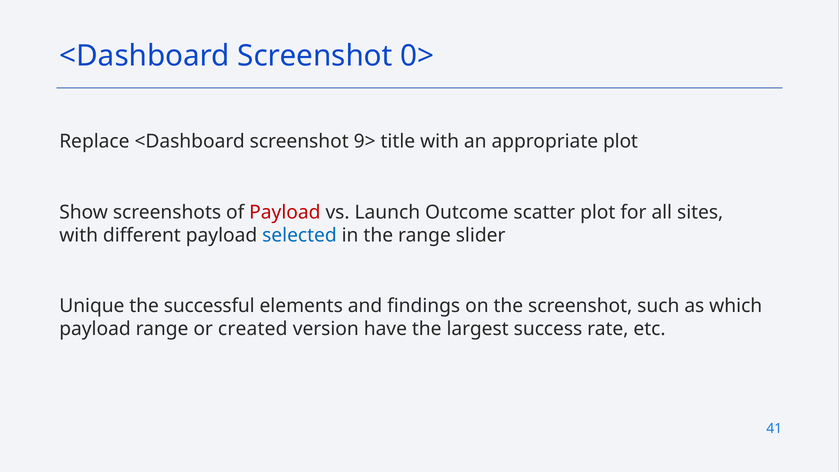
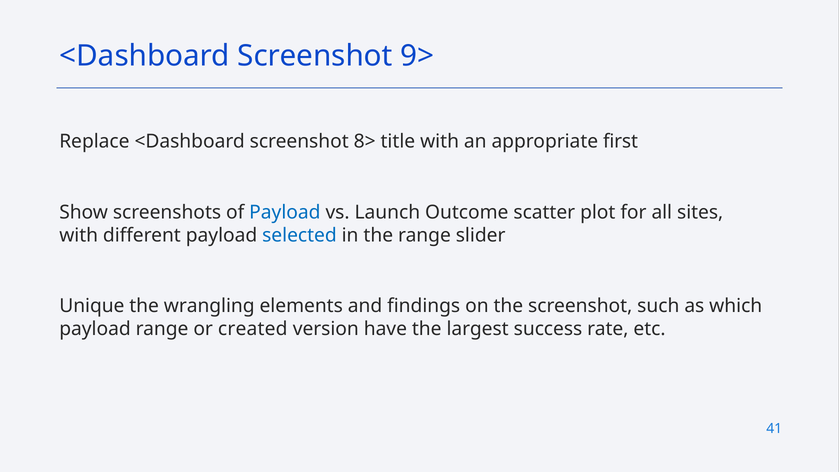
0>: 0> -> 9>
9>: 9> -> 8>
appropriate plot: plot -> first
Payload at (285, 212) colour: red -> blue
successful: successful -> wrangling
